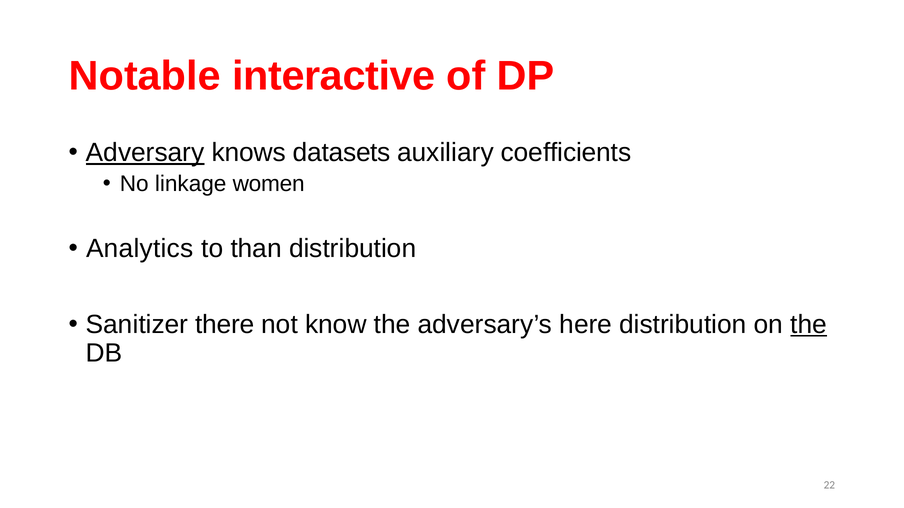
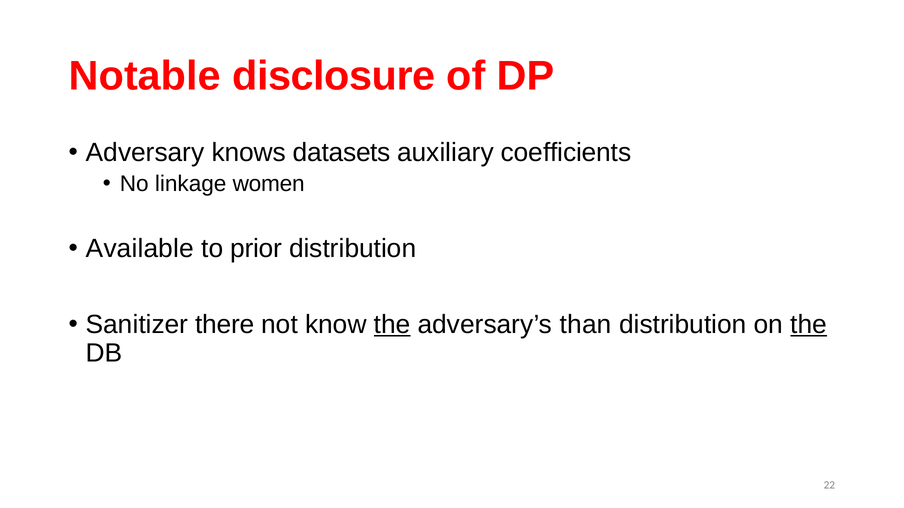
interactive: interactive -> disclosure
Adversary underline: present -> none
Analytics: Analytics -> Available
than: than -> prior
the at (392, 325) underline: none -> present
here: here -> than
